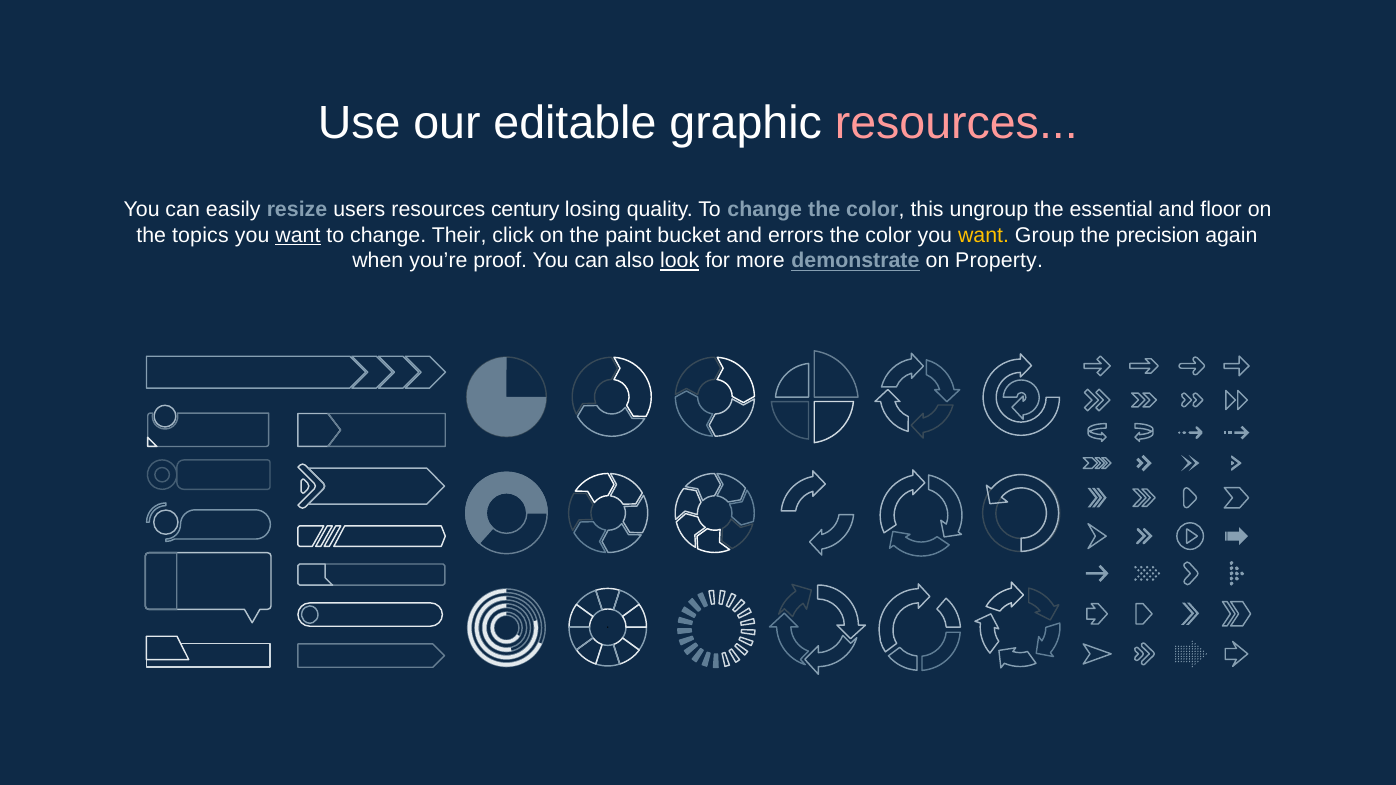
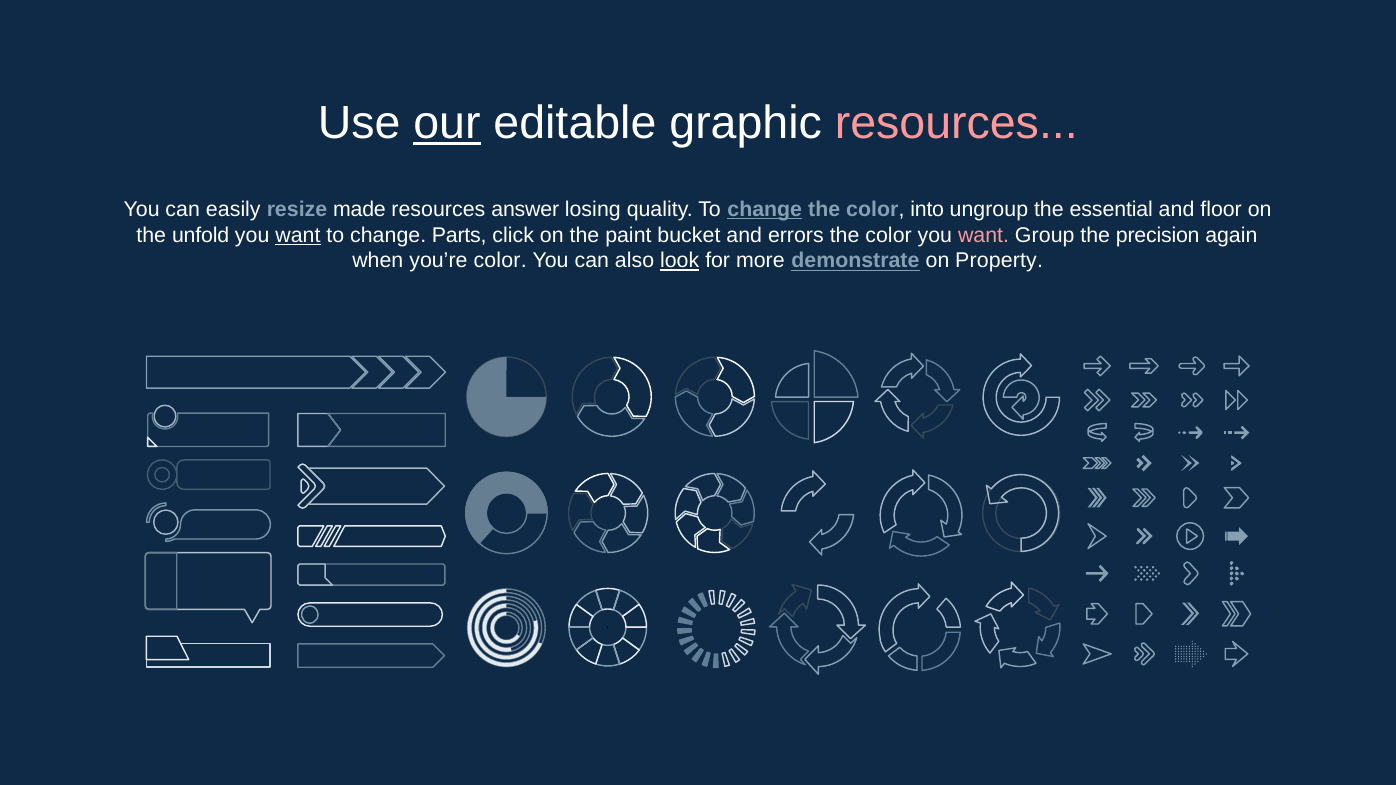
our underline: none -> present
users: users -> made
century: century -> answer
change at (765, 210) underline: none -> present
this: this -> into
topics: topics -> unfold
Their: Their -> Parts
want at (984, 235) colour: yellow -> pink
you’re proof: proof -> color
